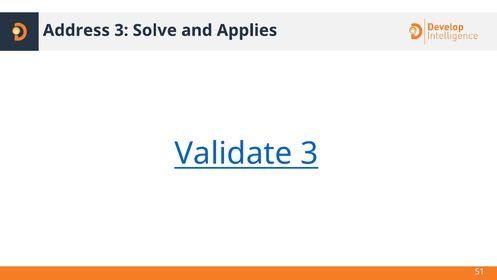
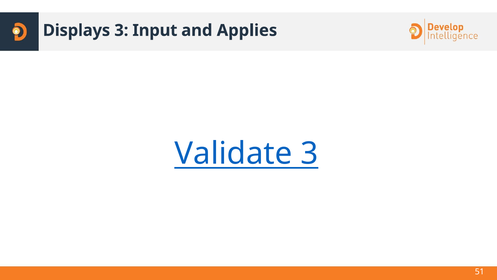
Address: Address -> Displays
Solve: Solve -> Input
